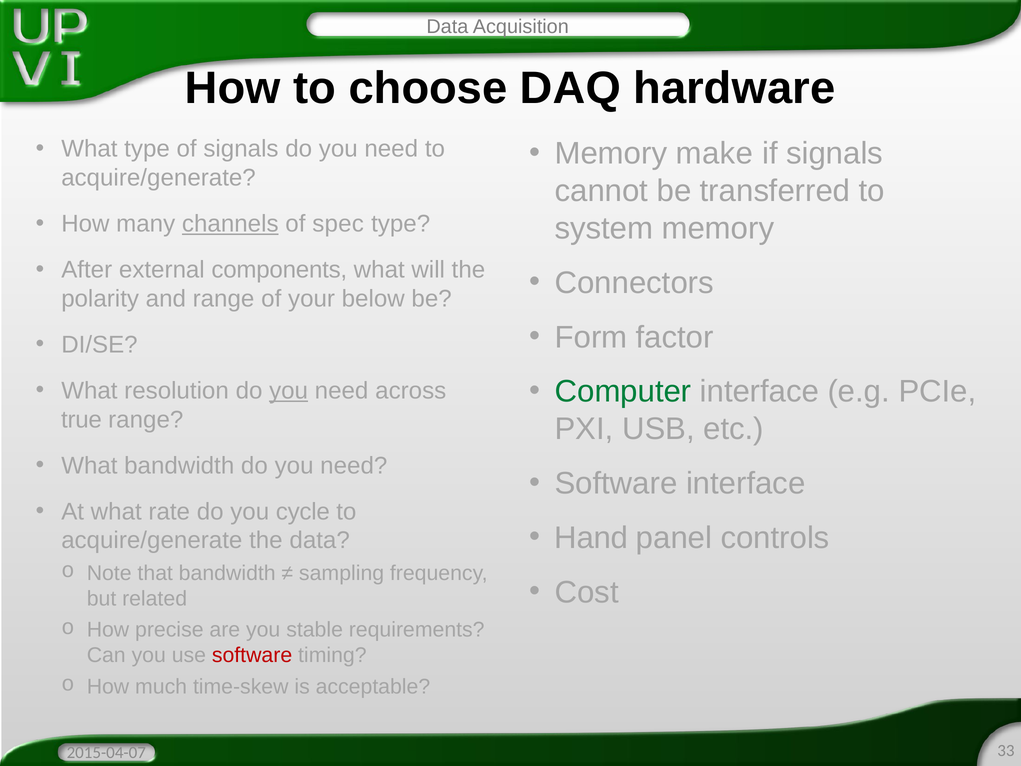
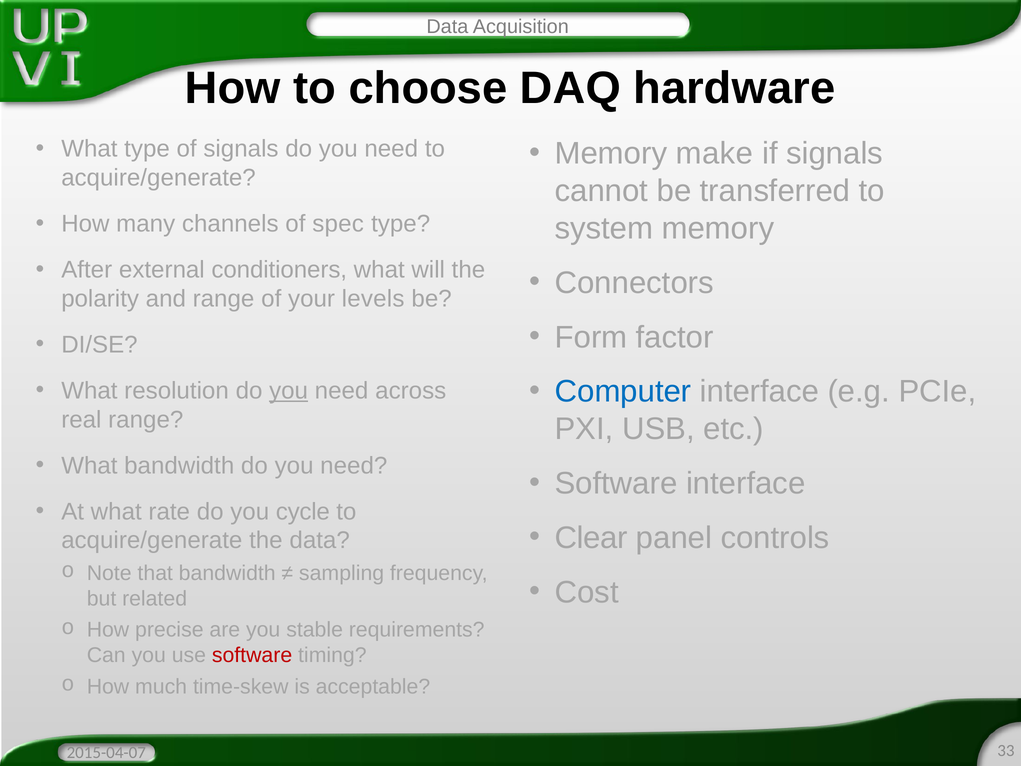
channels underline: present -> none
components: components -> conditioners
below: below -> levels
Computer colour: green -> blue
true: true -> real
Hand: Hand -> Clear
